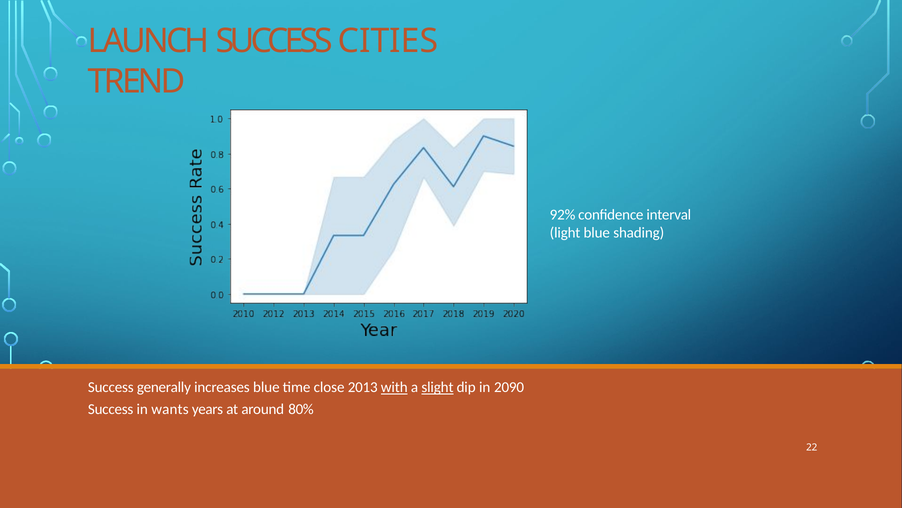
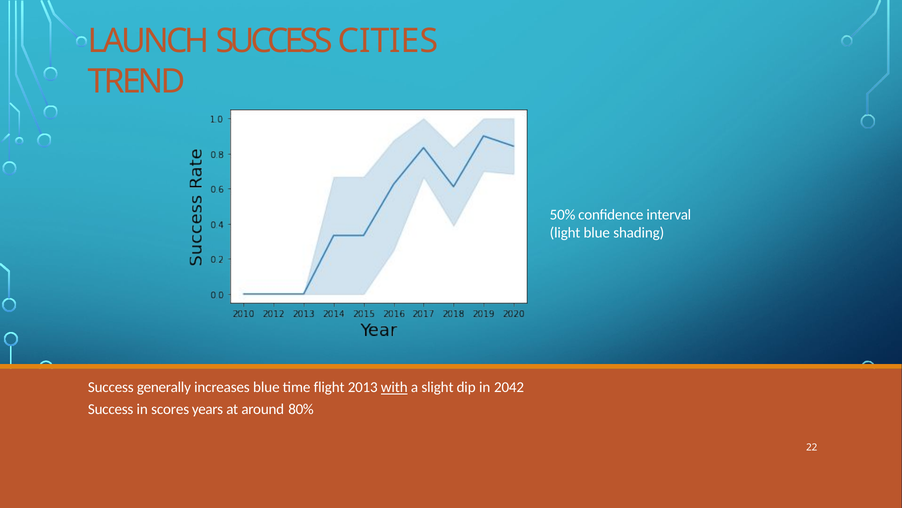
92%: 92% -> 50%
close: close -> flight
slight underline: present -> none
2090: 2090 -> 2042
wants: wants -> scores
